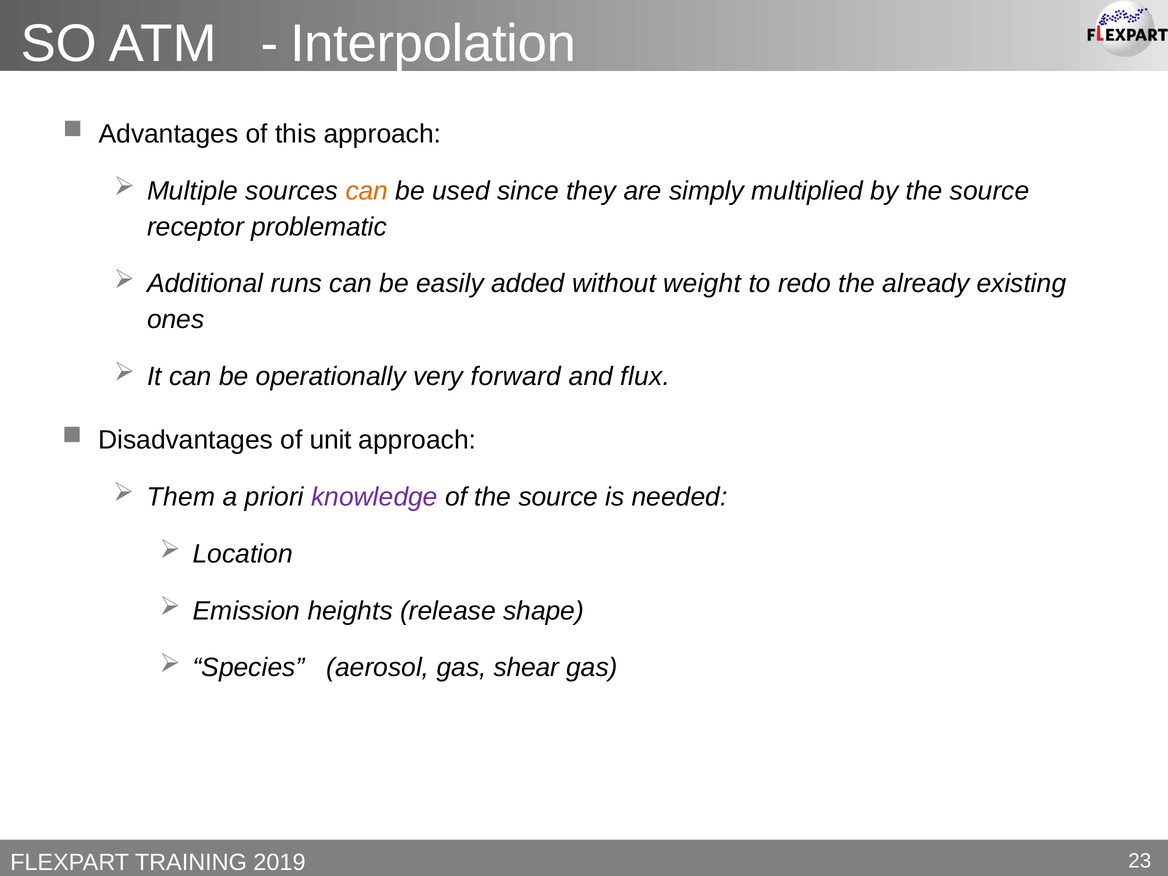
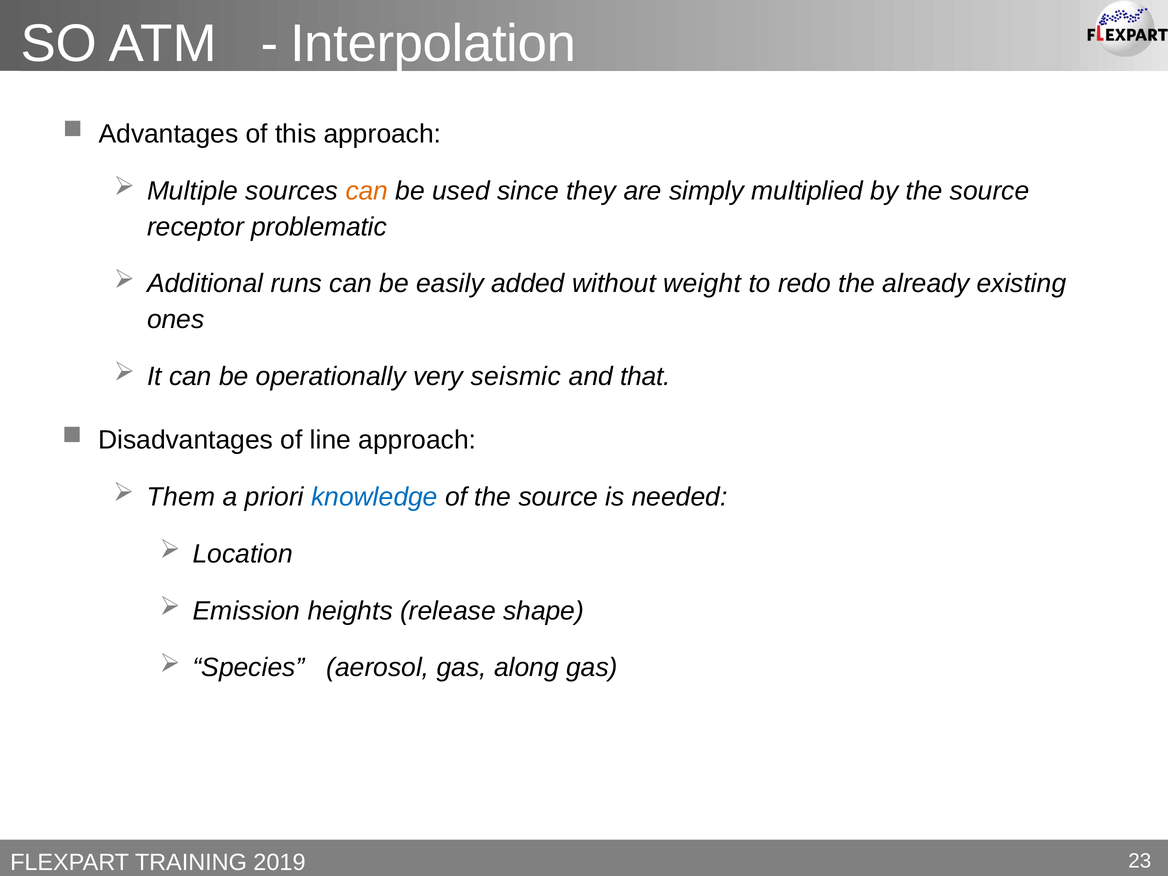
forward: forward -> seismic
flux: flux -> that
unit: unit -> line
knowledge colour: purple -> blue
shear: shear -> along
